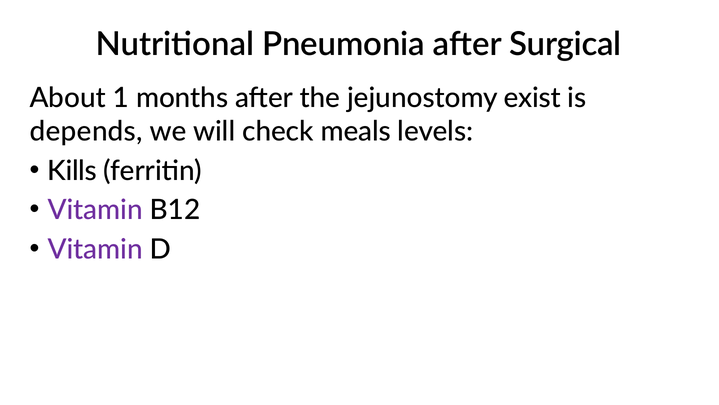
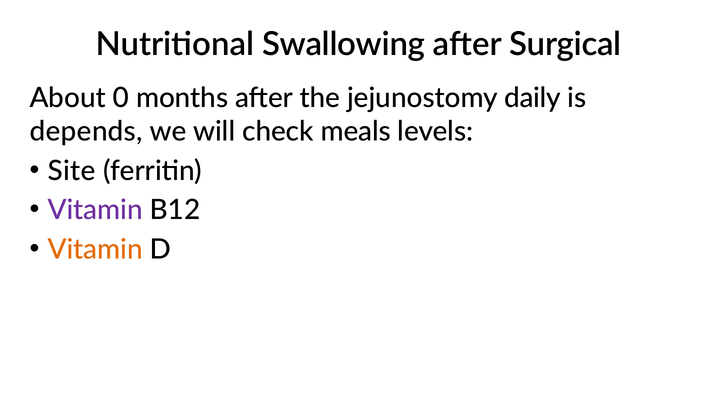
Pneumonia: Pneumonia -> Swallowing
1: 1 -> 0
exist: exist -> daily
Kills: Kills -> Site
Vitamin at (95, 249) colour: purple -> orange
